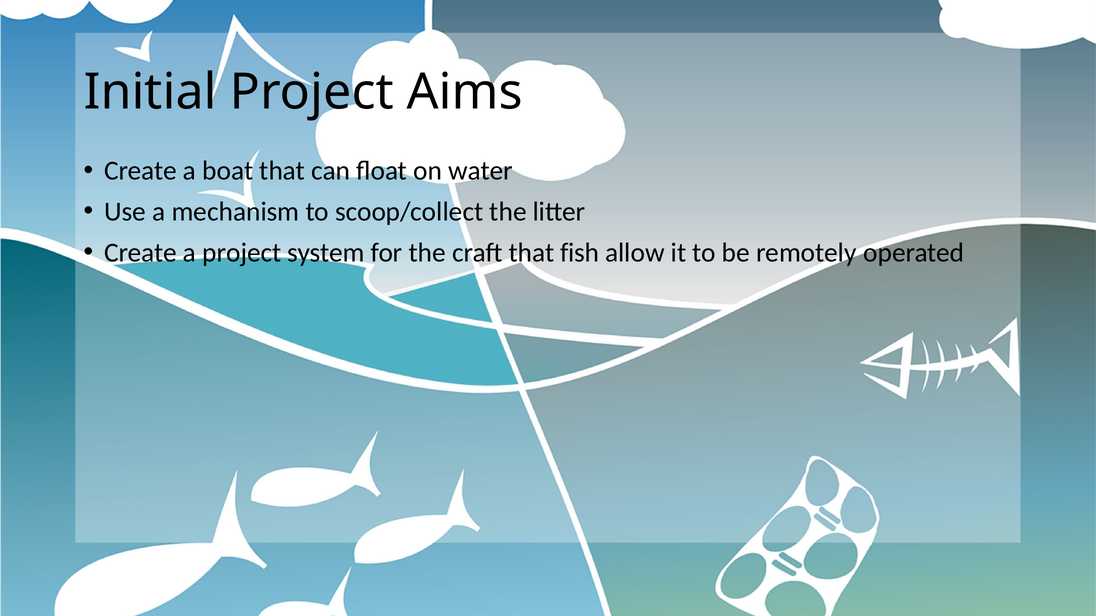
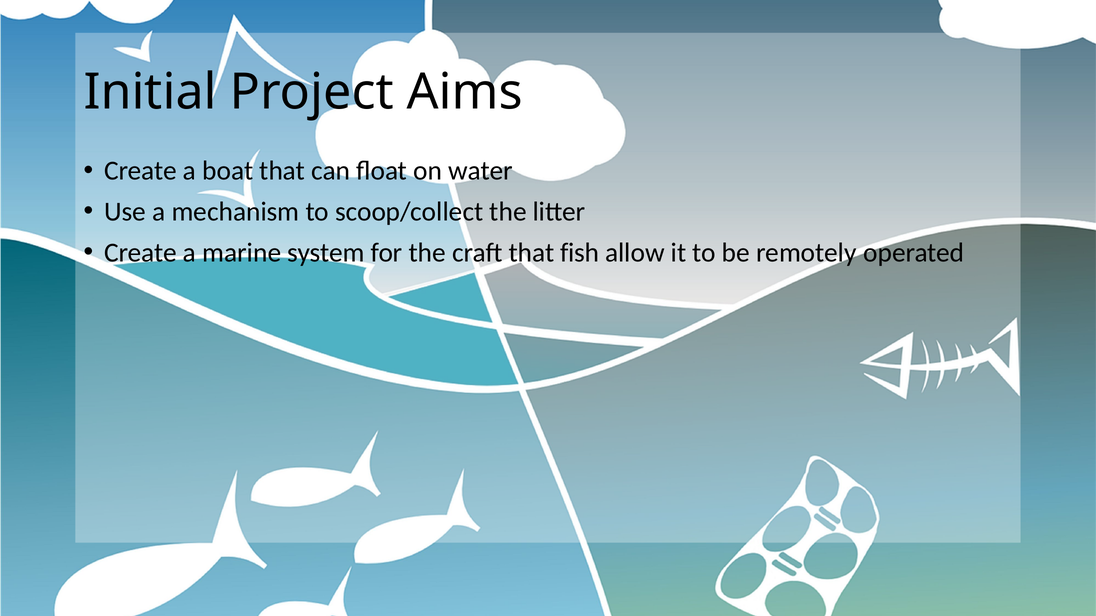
a project: project -> marine
